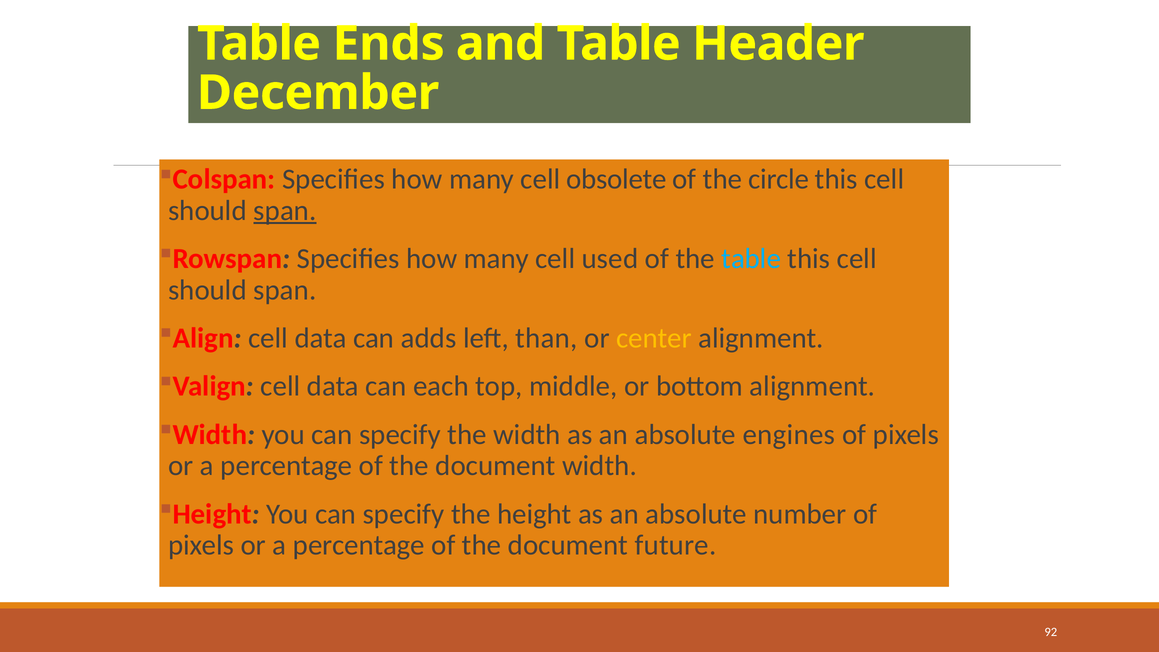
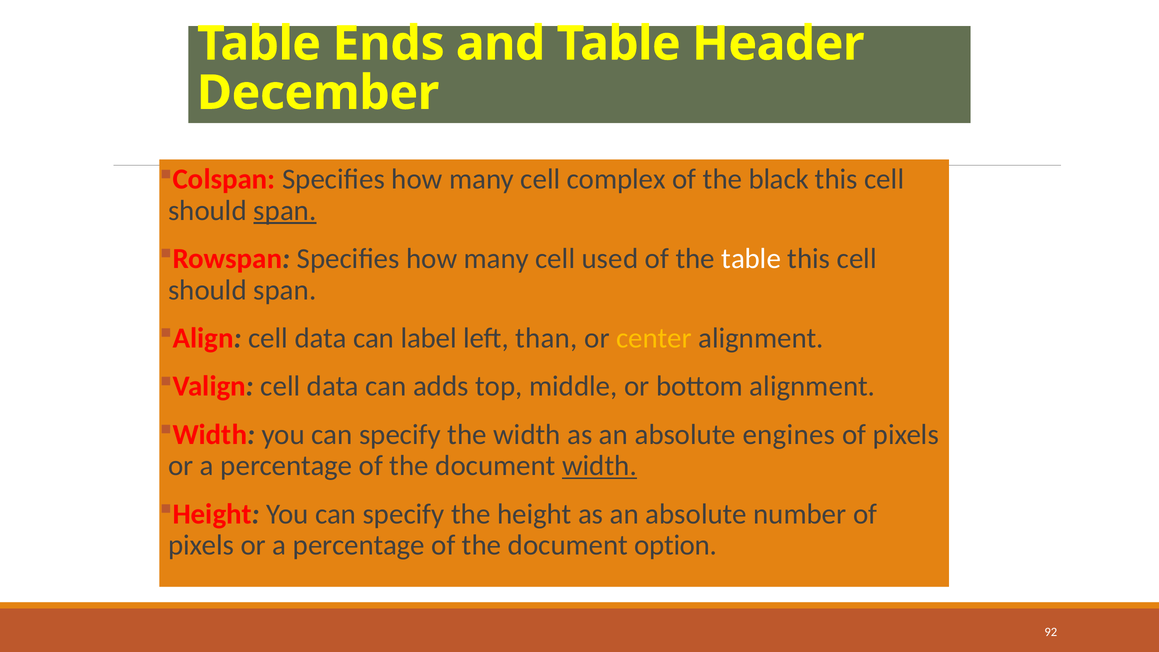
obsolete: obsolete -> complex
circle: circle -> black
table at (751, 259) colour: light blue -> white
adds: adds -> label
each: each -> adds
width at (599, 466) underline: none -> present
future: future -> option
